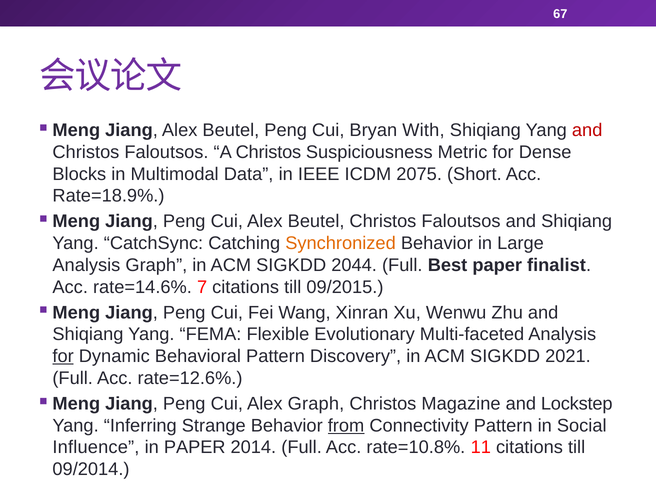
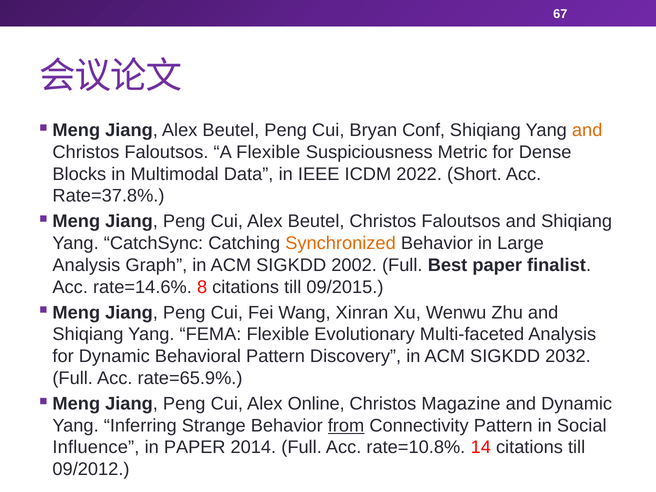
With: With -> Conf
and at (587, 130) colour: red -> orange
A Christos: Christos -> Flexible
2075: 2075 -> 2022
Rate=18.9%: Rate=18.9% -> Rate=37.8%
2044: 2044 -> 2002
7: 7 -> 8
for at (63, 356) underline: present -> none
2021: 2021 -> 2032
rate=12.6%: rate=12.6% -> rate=65.9%
Alex Graph: Graph -> Online
and Lockstep: Lockstep -> Dynamic
11: 11 -> 14
09/2014: 09/2014 -> 09/2012
